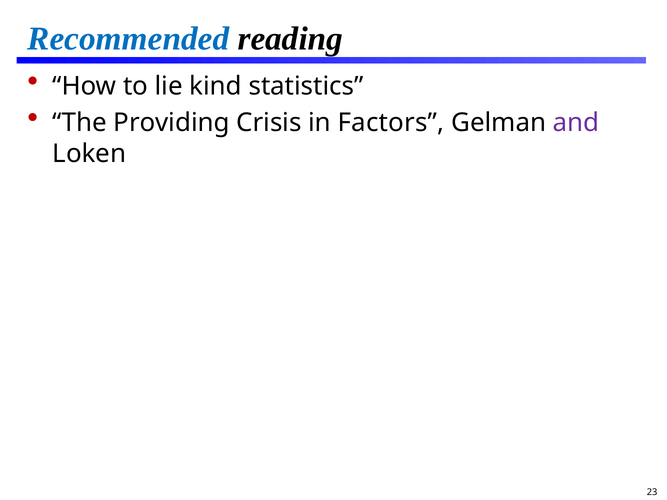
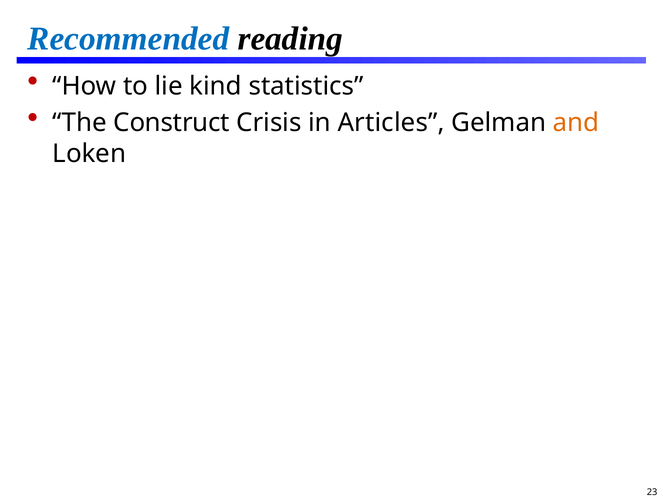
Providing: Providing -> Construct
Factors: Factors -> Articles
and colour: purple -> orange
